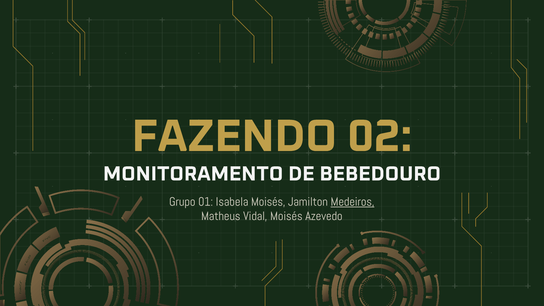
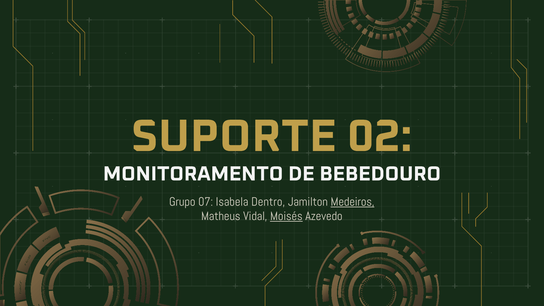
FAZENDO: FAZENDO -> SUPORTE
01: 01 -> 07
Isabela Moisés: Moisés -> Dentro
Moisés at (286, 216) underline: none -> present
